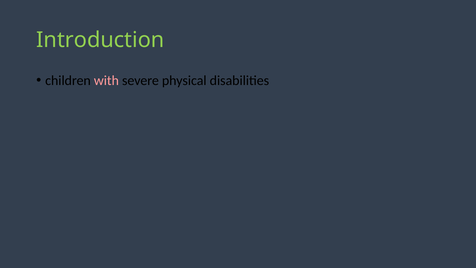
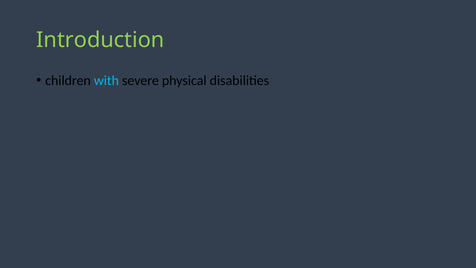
with colour: pink -> light blue
